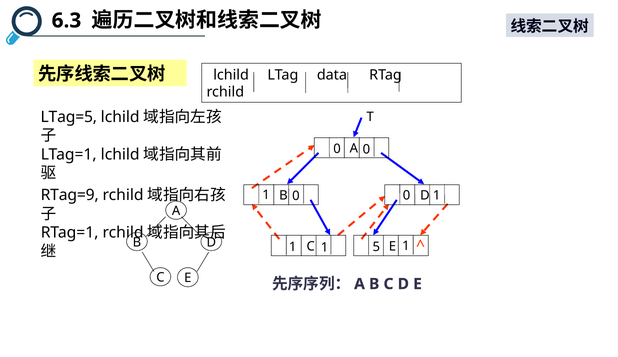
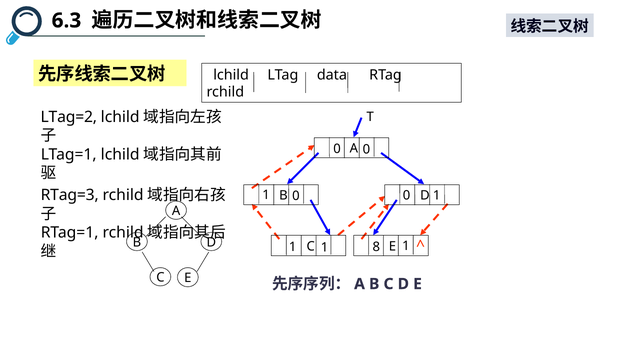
LTag=5: LTag=5 -> LTag=2
RTag=9: RTag=9 -> RTag=3
5: 5 -> 8
